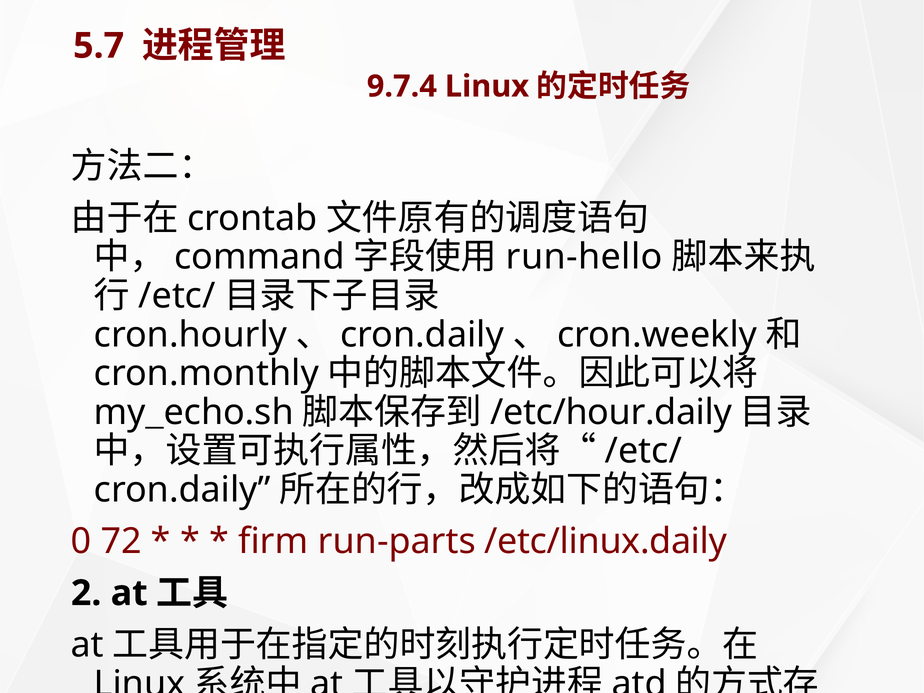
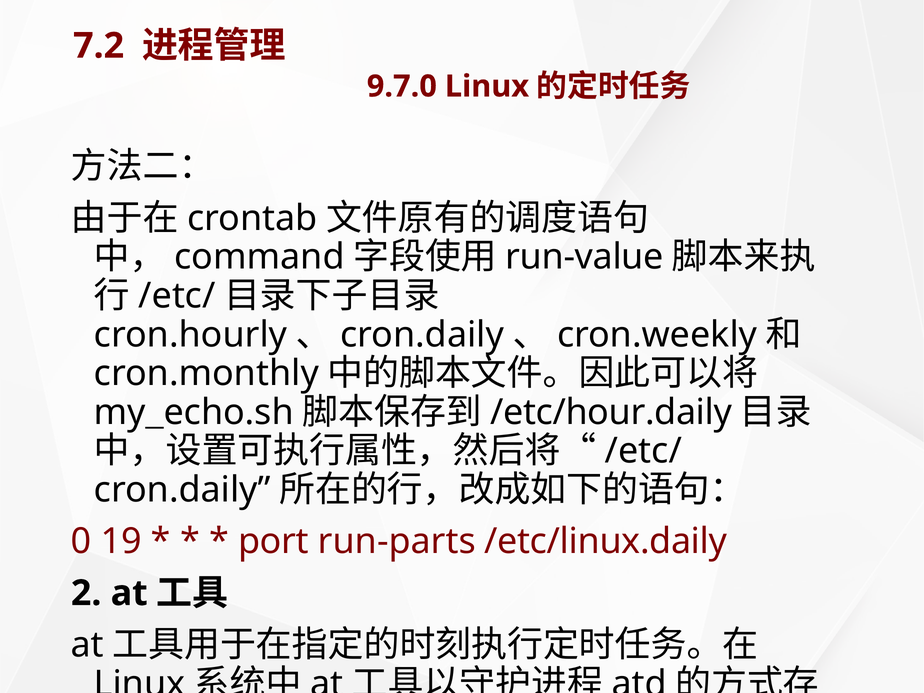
5.7: 5.7 -> 7.2
9.7.4: 9.7.4 -> 9.7.0
run-hello: run-hello -> run-value
72: 72 -> 19
firm: firm -> port
